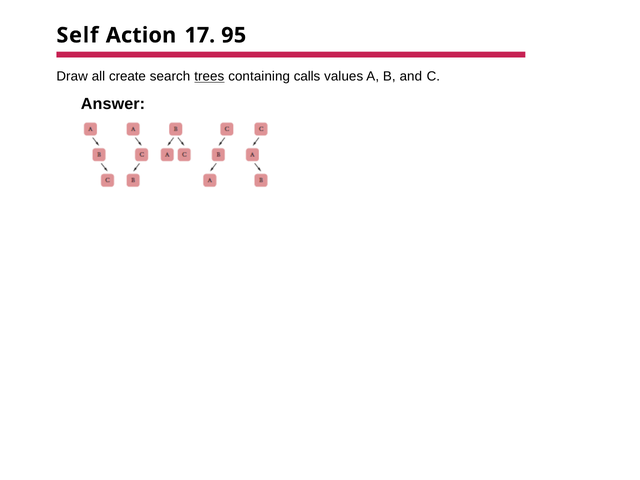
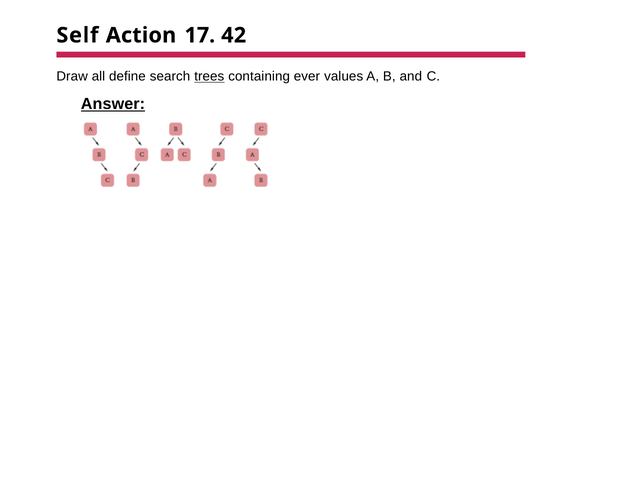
95: 95 -> 42
create: create -> define
calls: calls -> ever
Answer underline: none -> present
